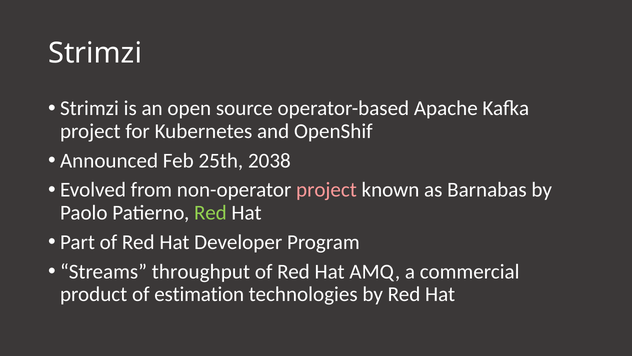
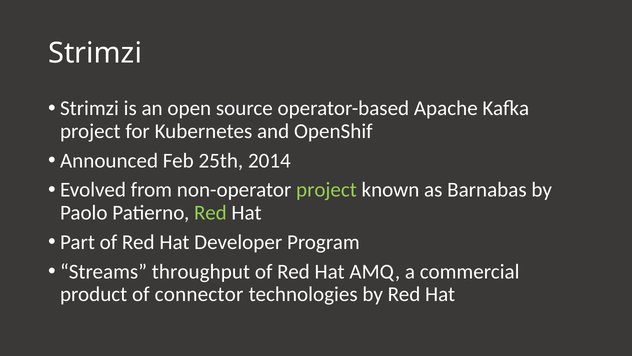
2038: 2038 -> 2014
project at (326, 190) colour: pink -> light green
estimation: estimation -> connector
